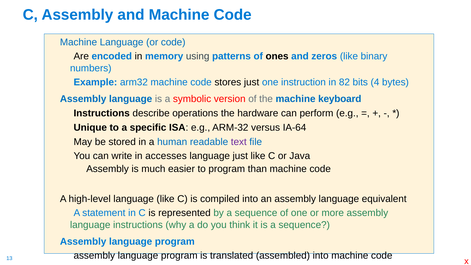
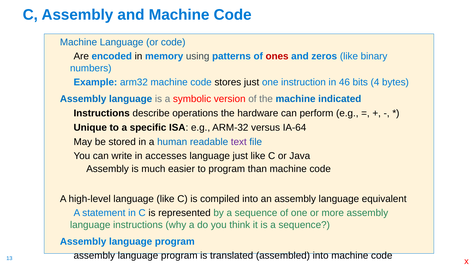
ones colour: black -> red
82: 82 -> 46
keyboard: keyboard -> indicated
